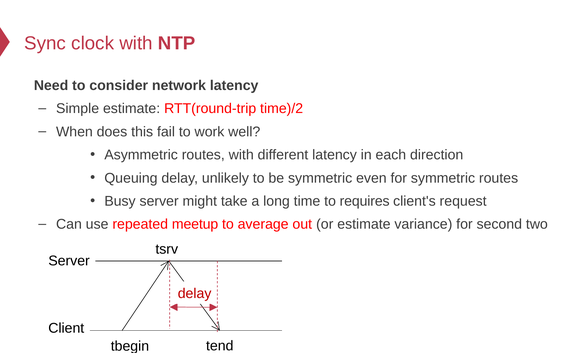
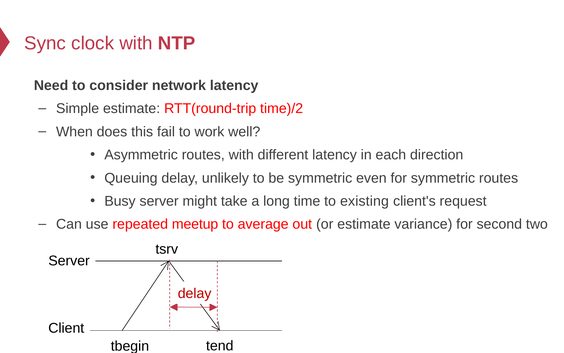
requires: requires -> existing
